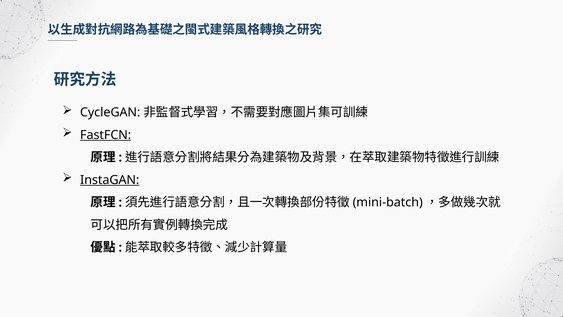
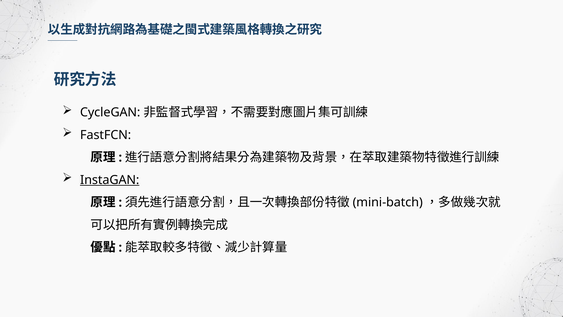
FastFCN underline: present -> none
